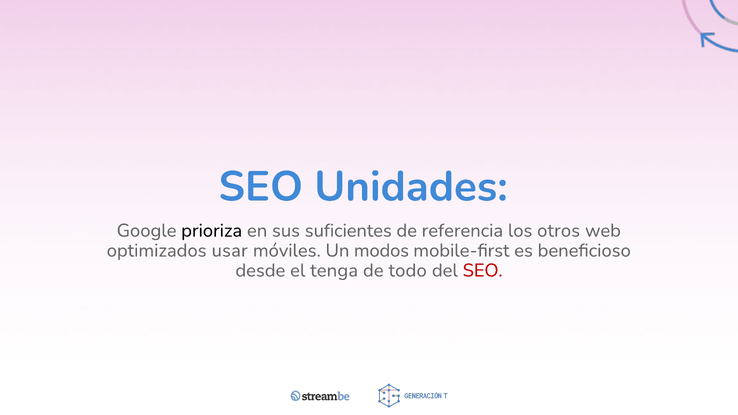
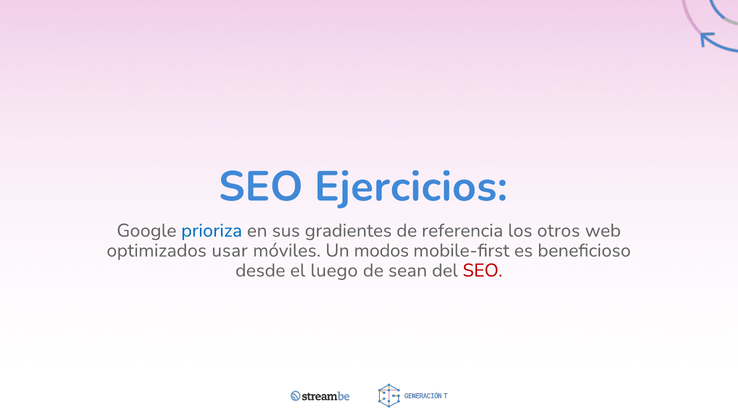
Unidades: Unidades -> Ejercicios
prioriza colour: black -> blue
suficientes: suficientes -> gradientes
tenga: tenga -> luego
todo: todo -> sean
